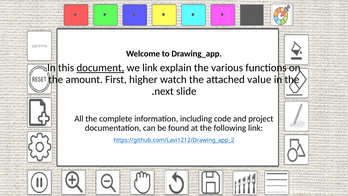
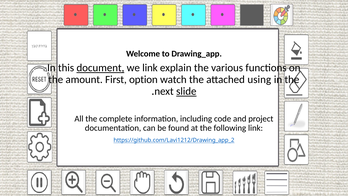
higher: higher -> option
value: value -> using
slide underline: none -> present
